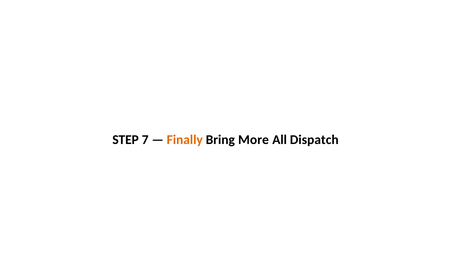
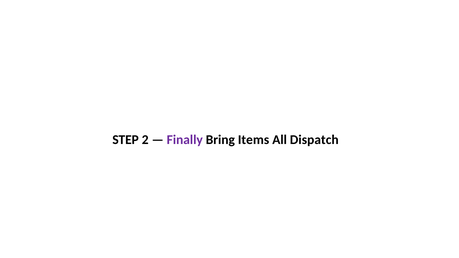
7: 7 -> 2
Finally colour: orange -> purple
More: More -> Items
